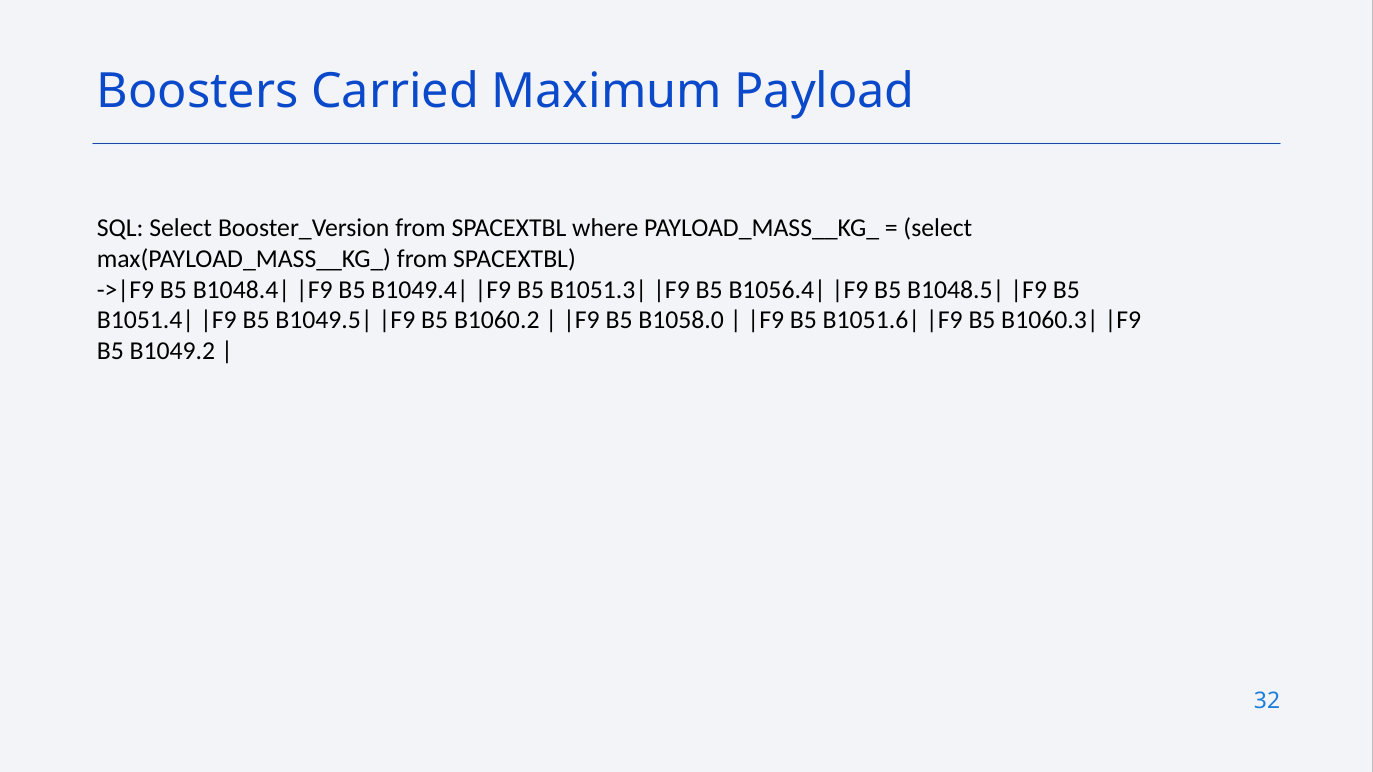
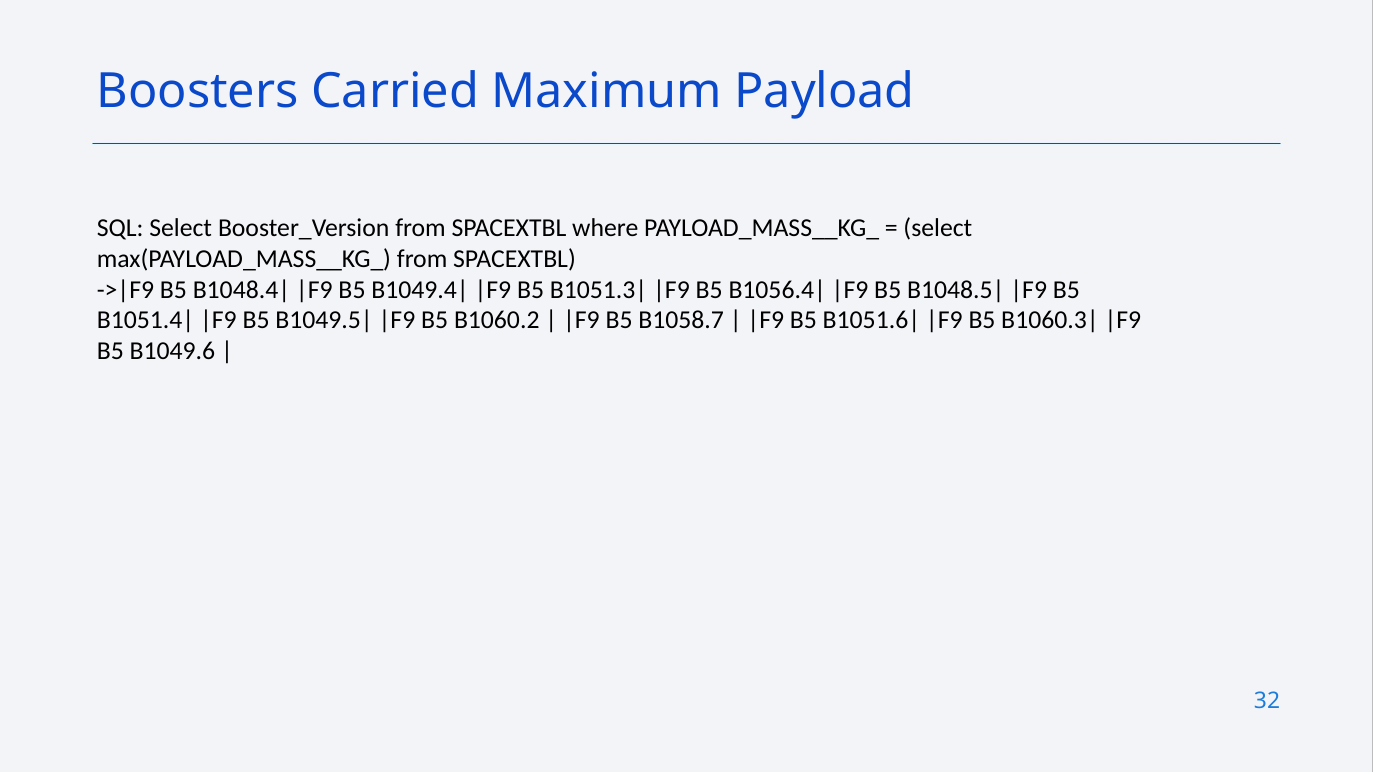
B1058.0: B1058.0 -> B1058.7
B1049.2: B1049.2 -> B1049.6
